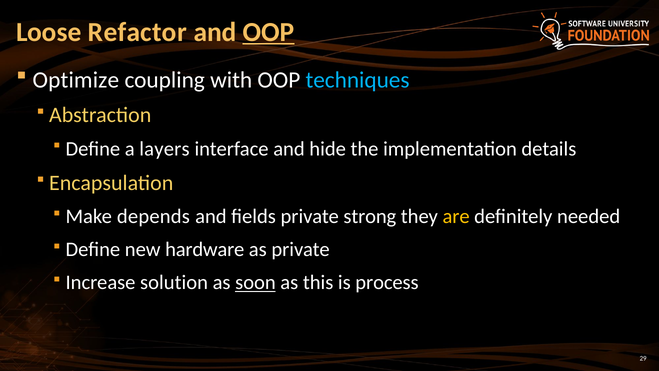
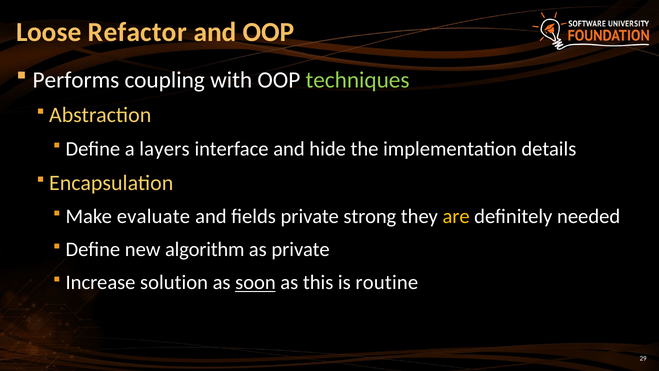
OOP at (269, 32) underline: present -> none
Optimize: Optimize -> Performs
techniques colour: light blue -> light green
depends: depends -> evaluate
hardware: hardware -> algorithm
process: process -> routine
